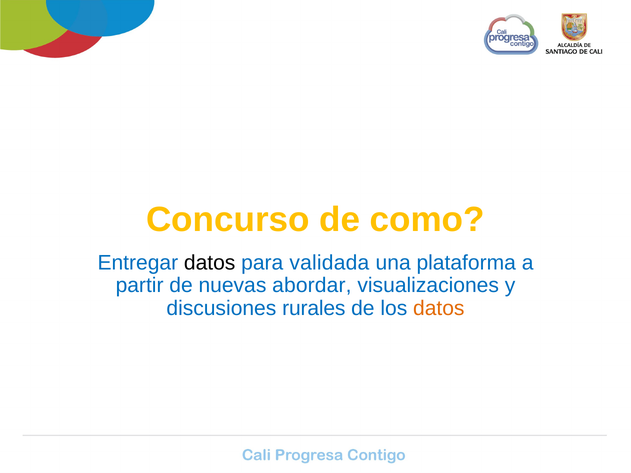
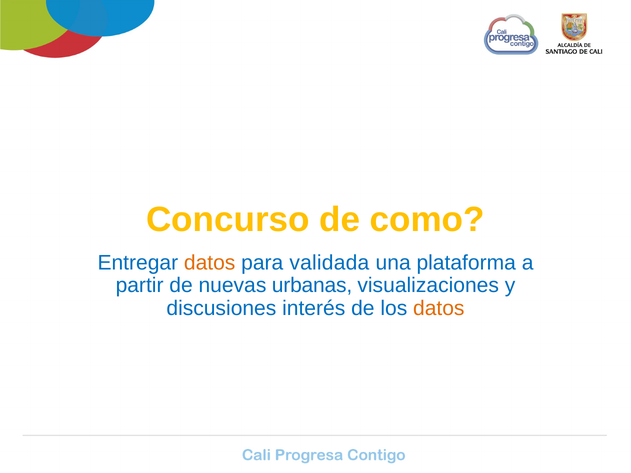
datos at (210, 263) colour: black -> orange
abordar: abordar -> urbanas
rurales: rurales -> interés
